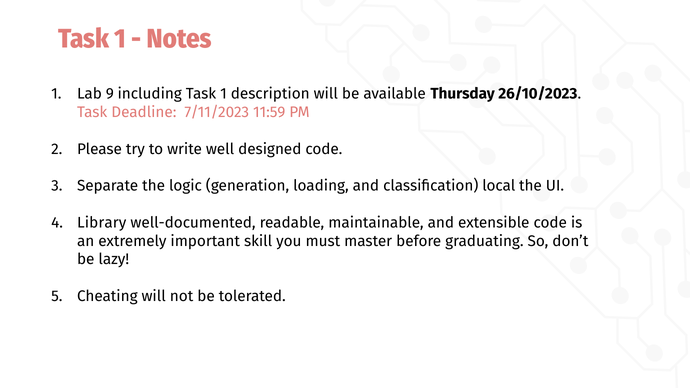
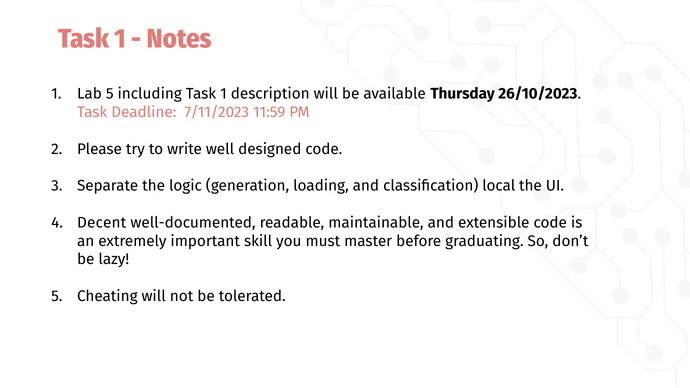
Lab 9: 9 -> 5
Library: Library -> Decent
